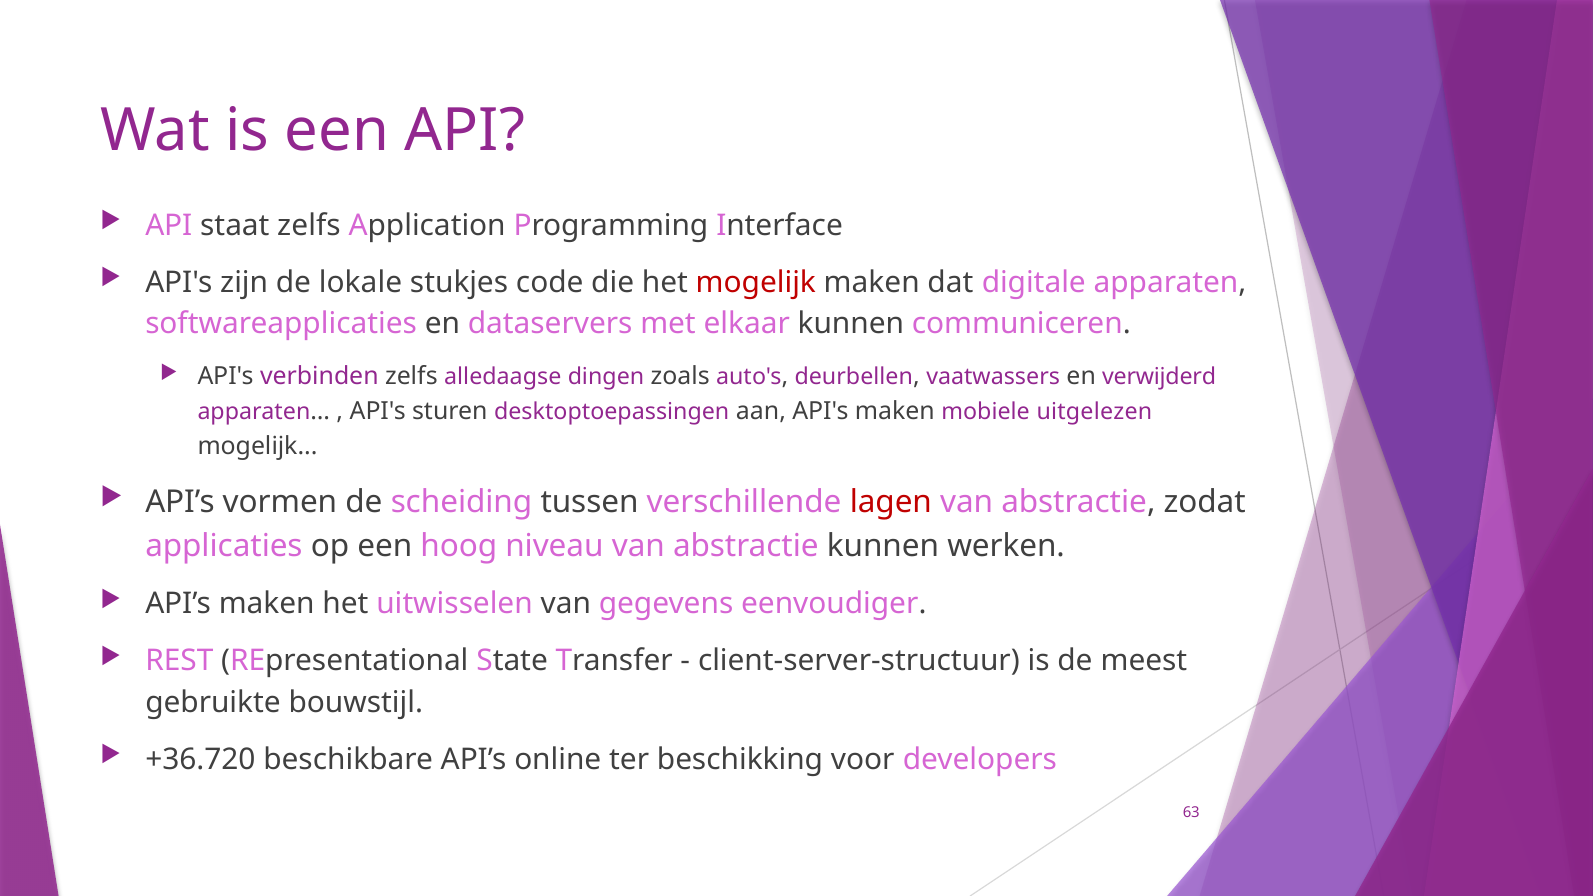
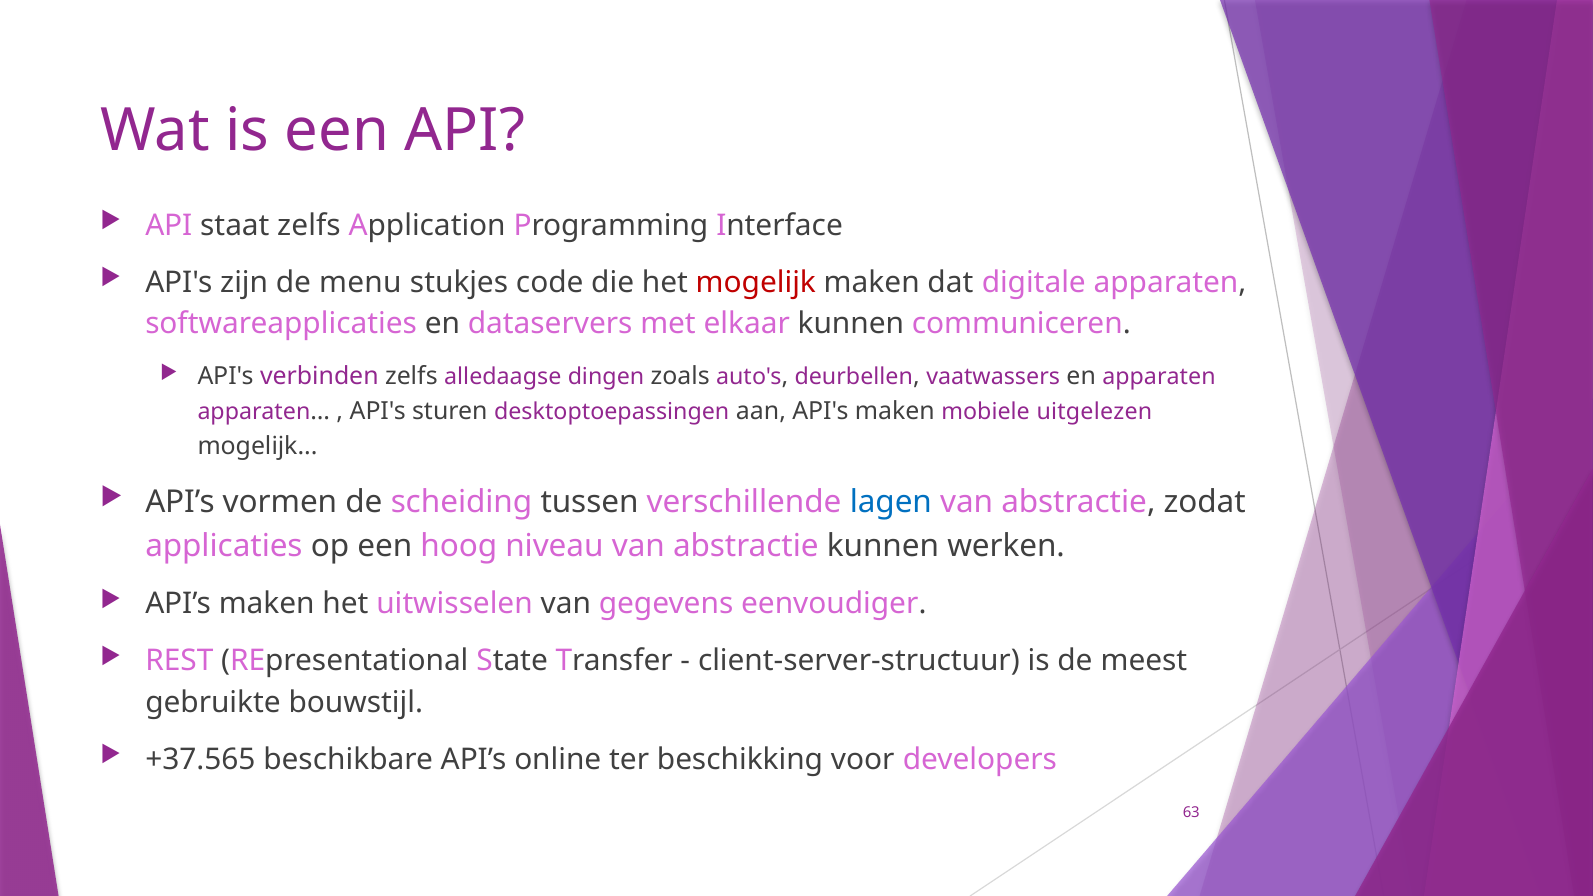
lokale: lokale -> menu
en verwijderd: verwijderd -> apparaten
lagen colour: red -> blue
+36.720: +36.720 -> +37.565
